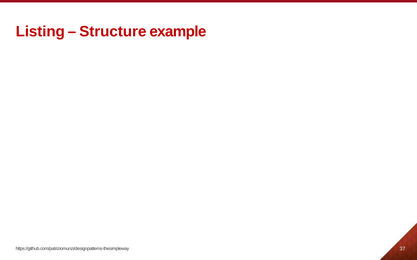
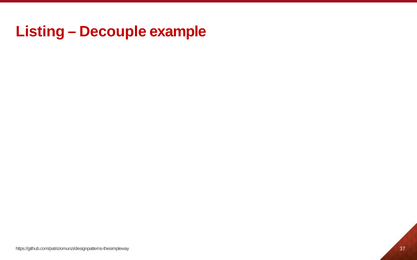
Structure: Structure -> Decouple
